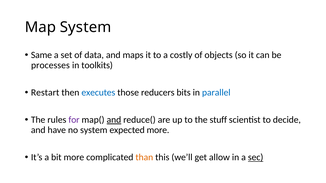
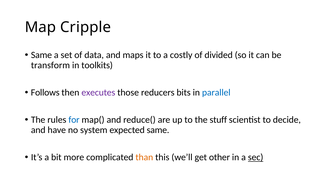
Map System: System -> Cripple
objects: objects -> divided
processes: processes -> transform
Restart: Restart -> Follows
executes colour: blue -> purple
for colour: purple -> blue
and at (114, 120) underline: present -> none
expected more: more -> same
allow: allow -> other
